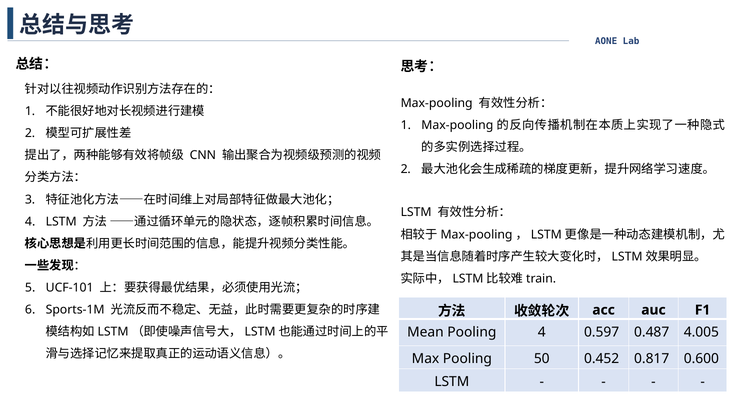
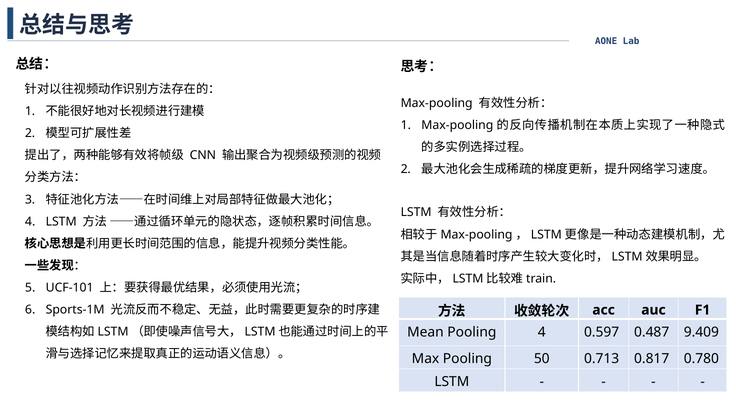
4.005: 4.005 -> 9.409
0.452: 0.452 -> 0.713
0.600: 0.600 -> 0.780
